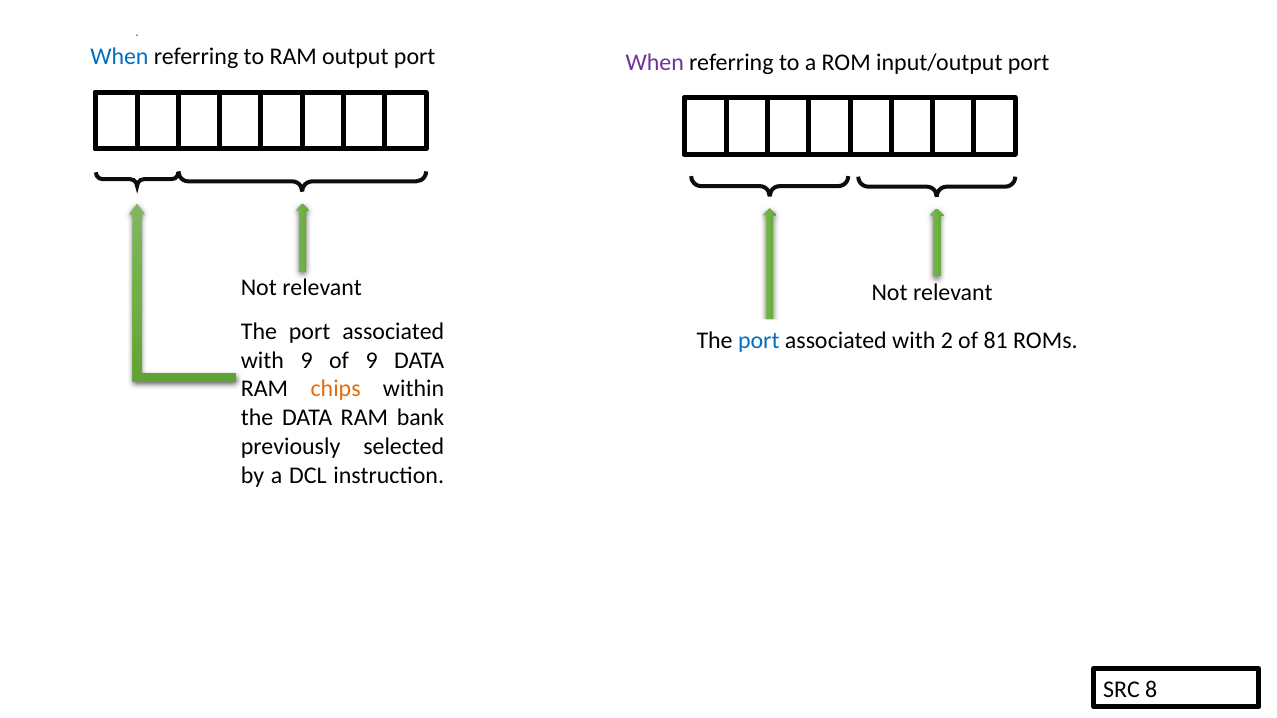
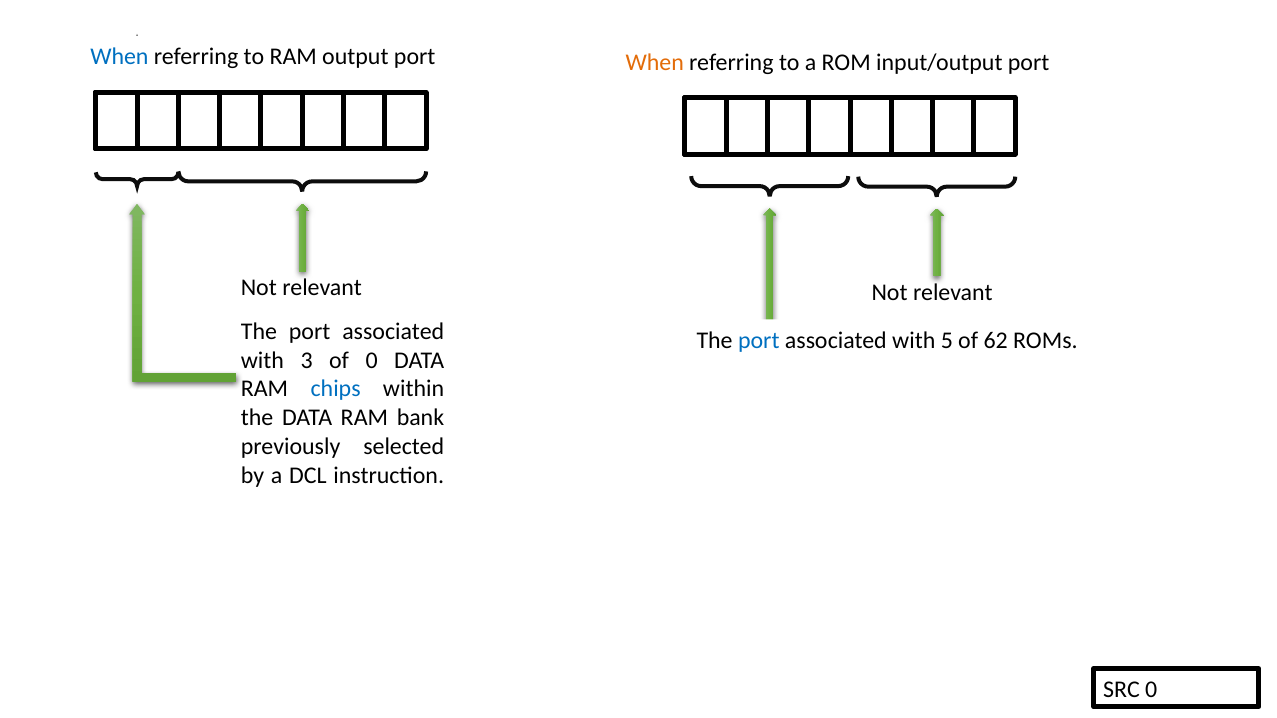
When at (655, 63) colour: purple -> orange
2: 2 -> 5
81: 81 -> 62
with 9: 9 -> 3
of 9: 9 -> 0
chips colour: orange -> blue
SRC 8: 8 -> 0
